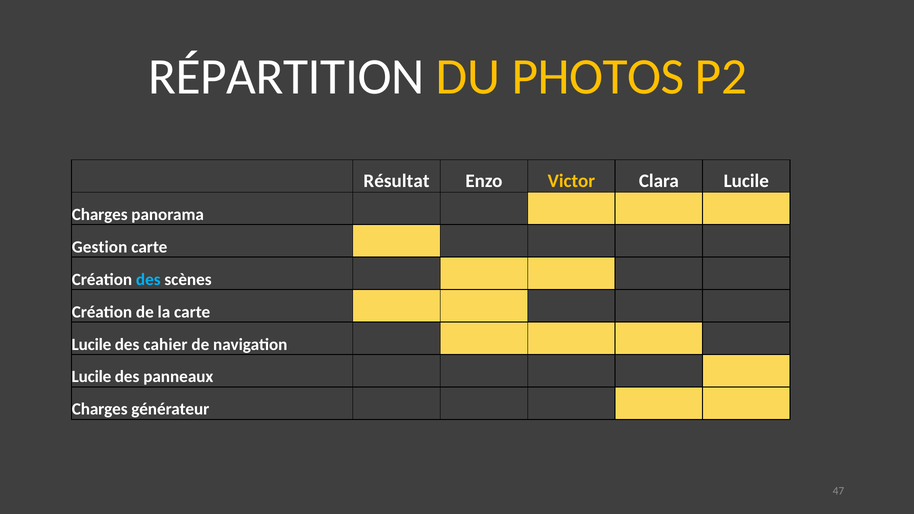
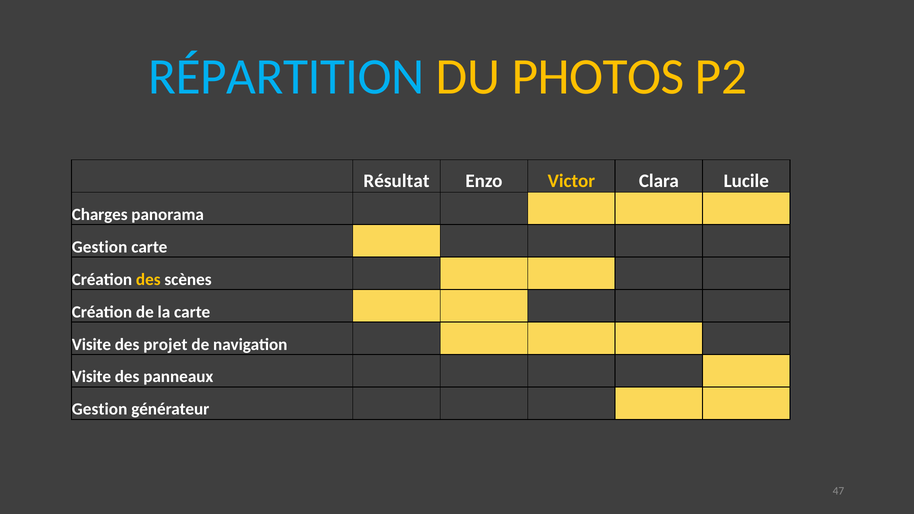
RÉPARTITION colour: white -> light blue
des at (148, 279) colour: light blue -> yellow
Lucile at (91, 344): Lucile -> Visite
cahier: cahier -> projet
Lucile at (91, 377): Lucile -> Visite
Charges at (100, 409): Charges -> Gestion
